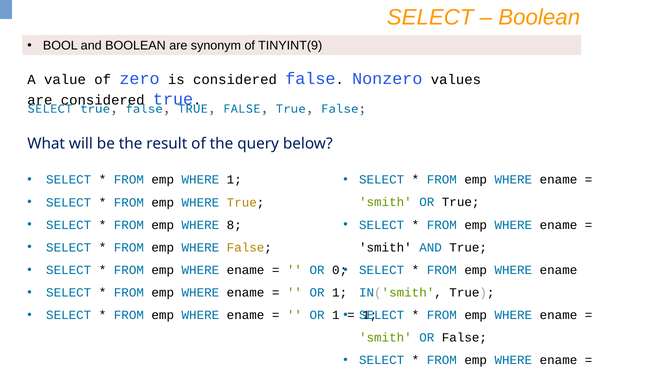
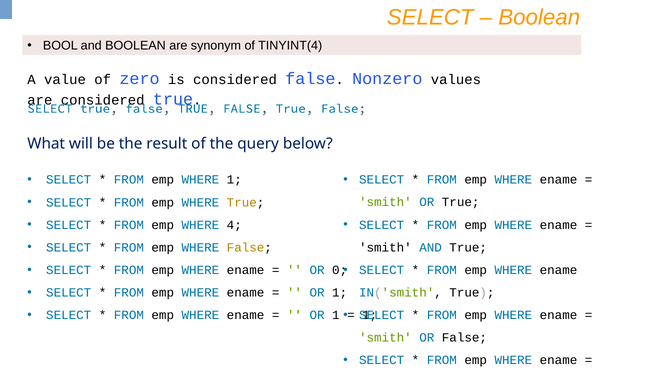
TINYINT(9: TINYINT(9 -> TINYINT(4
8: 8 -> 4
